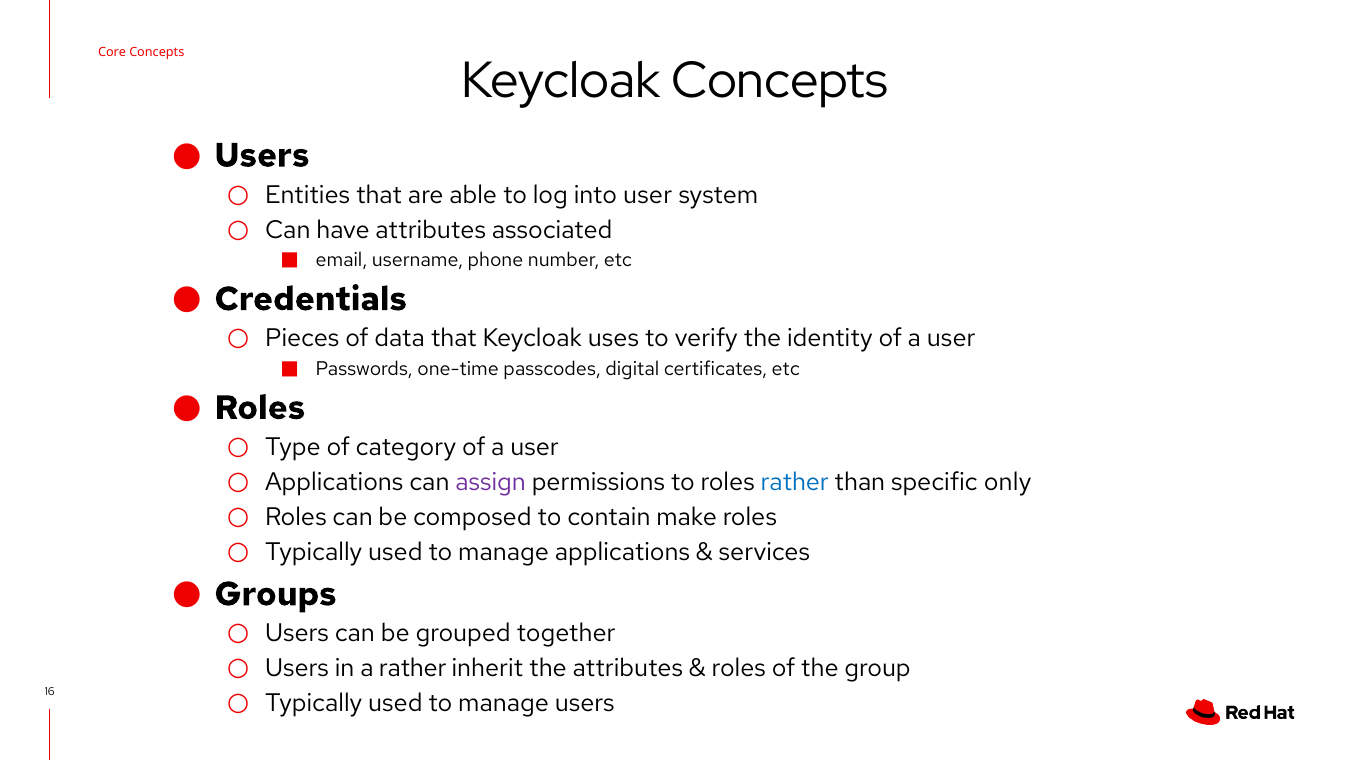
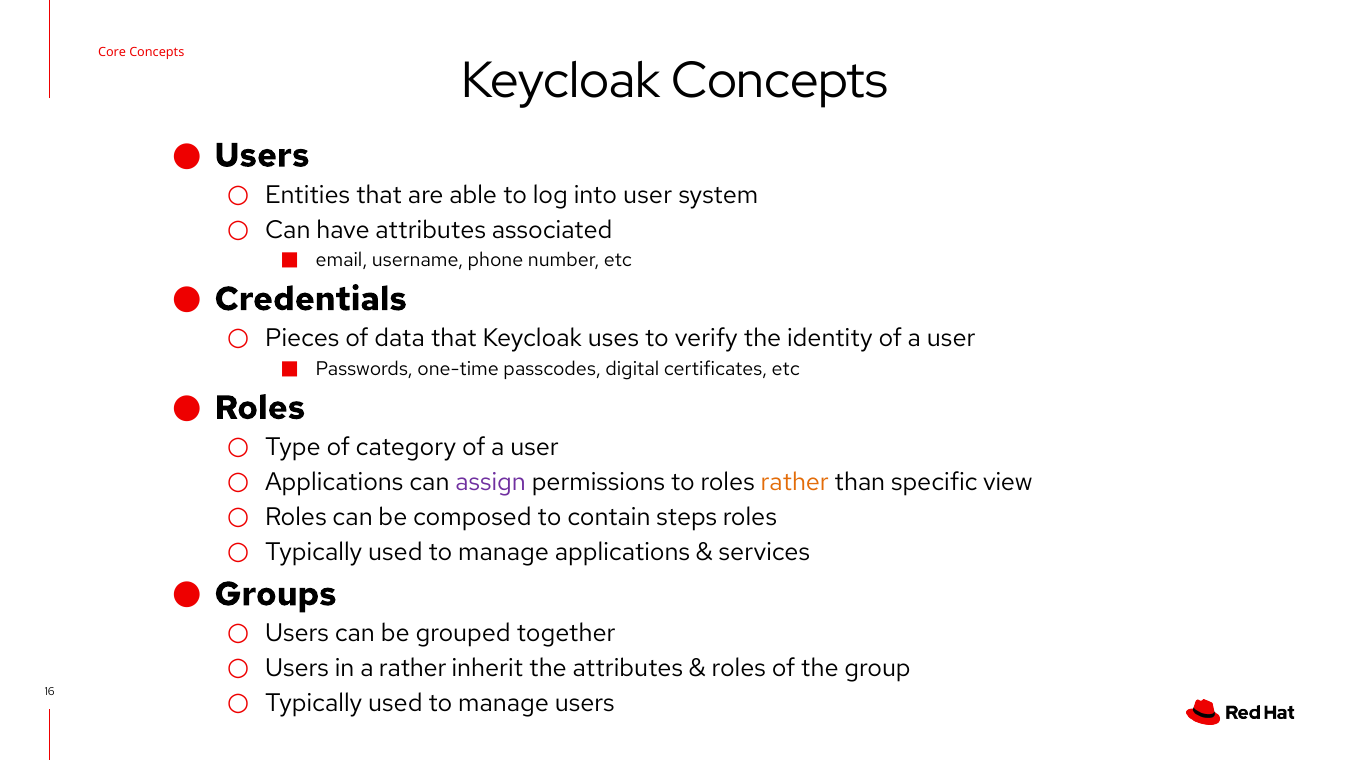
rather at (795, 482) colour: blue -> orange
only: only -> view
make: make -> steps
